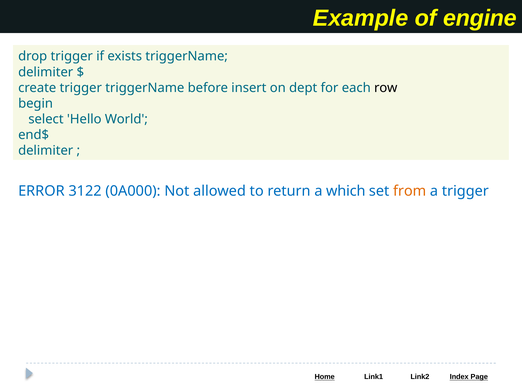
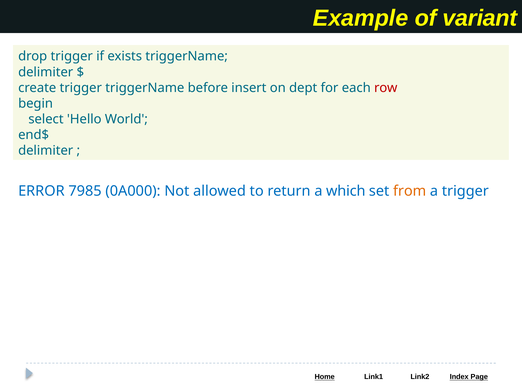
engine: engine -> variant
row colour: black -> red
3122: 3122 -> 7985
